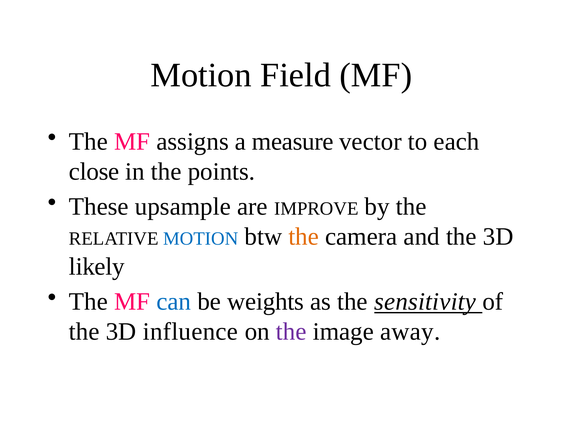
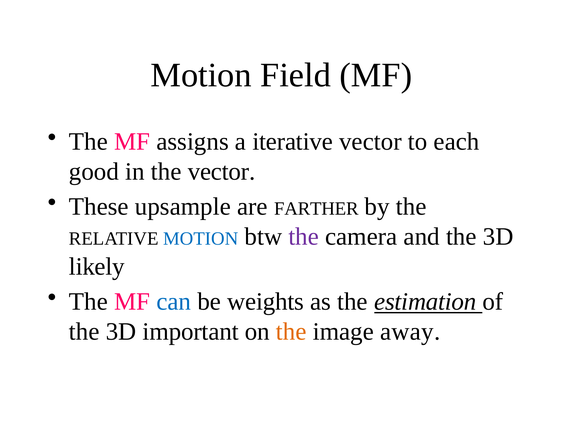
measure: measure -> iterative
close: close -> good
the points: points -> vector
IMPROVE: IMPROVE -> FARTHER
the at (304, 237) colour: orange -> purple
sensitivity: sensitivity -> estimation
influence: influence -> important
the at (291, 332) colour: purple -> orange
